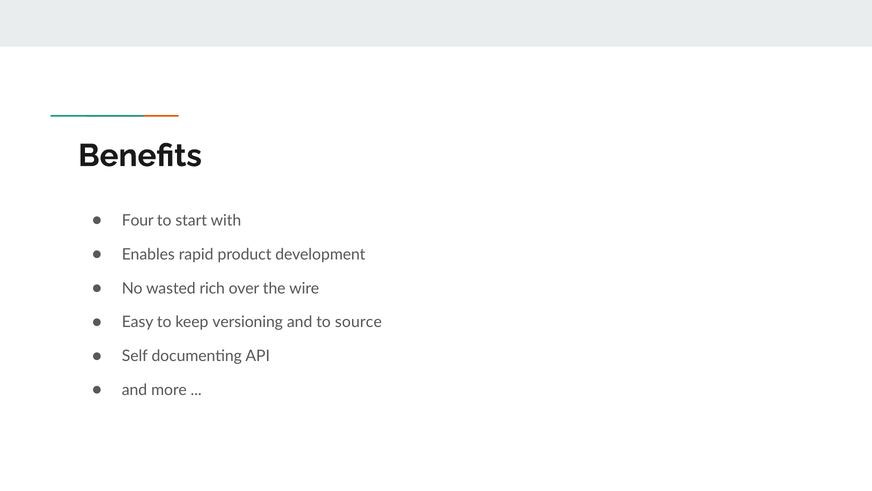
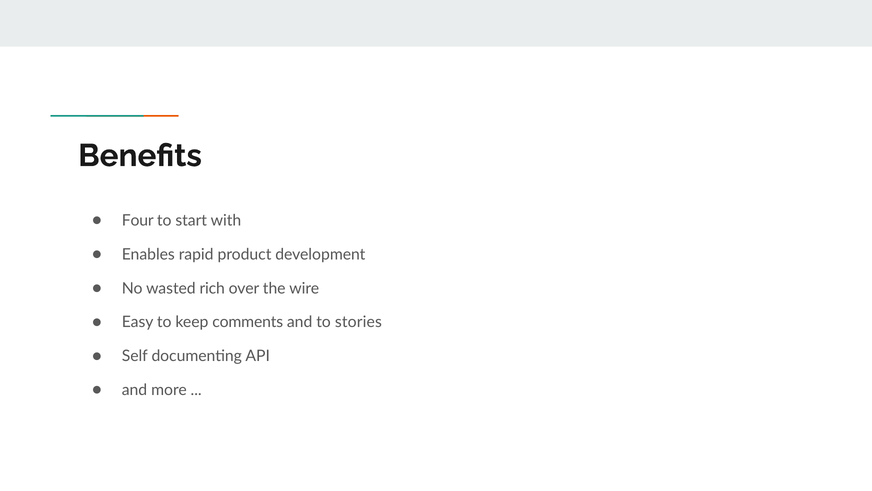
versioning: versioning -> comments
source: source -> stories
